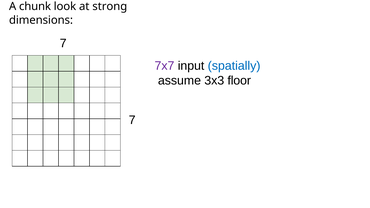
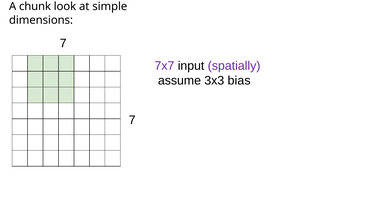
strong: strong -> simple
spatially colour: blue -> purple
floor: floor -> bias
